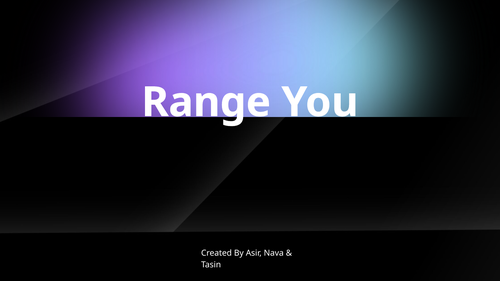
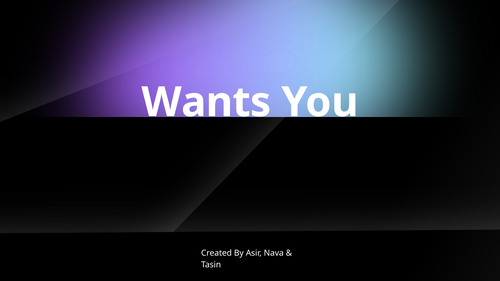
Range: Range -> Wants
